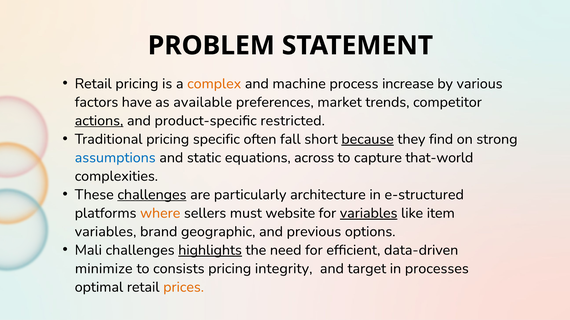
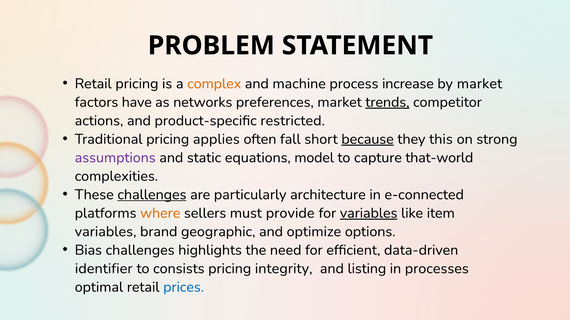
by various: various -> market
available: available -> networks
trends underline: none -> present
actions underline: present -> none
specific: specific -> applies
find: find -> this
assumptions colour: blue -> purple
across: across -> model
e-structured: e-structured -> e-connected
website: website -> provide
previous: previous -> optimize
Mali: Mali -> Bias
highlights underline: present -> none
minimize: minimize -> identifier
target: target -> listing
prices colour: orange -> blue
